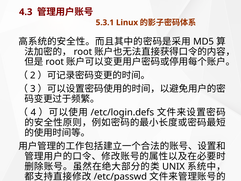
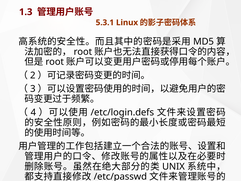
4.3: 4.3 -> 1.3
